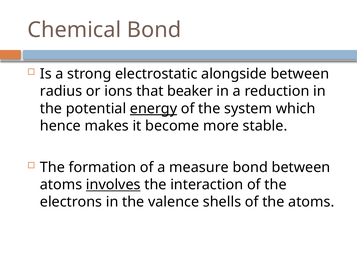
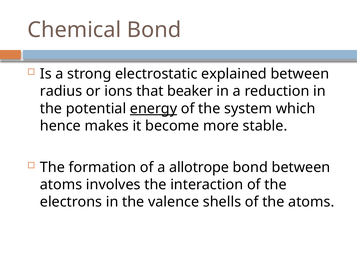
alongside: alongside -> explained
measure: measure -> allotrope
involves underline: present -> none
